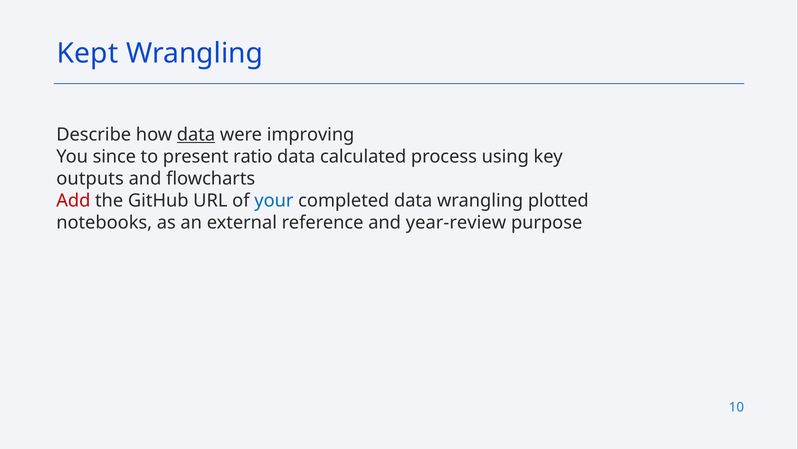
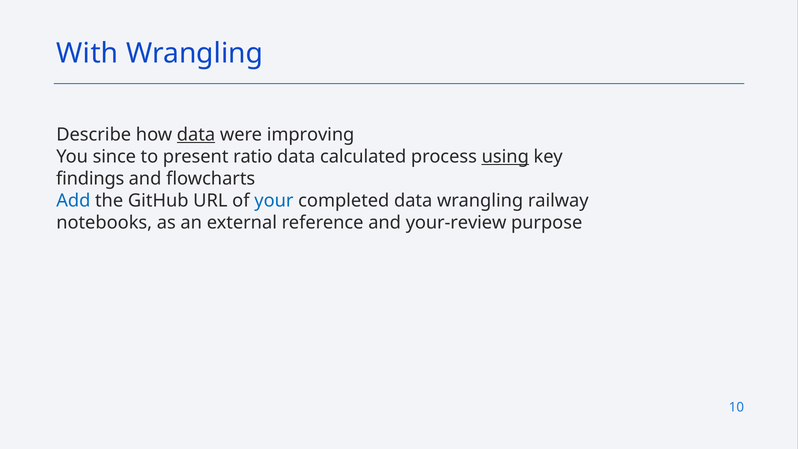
Kept: Kept -> With
using underline: none -> present
outputs: outputs -> findings
Add colour: red -> blue
plotted: plotted -> railway
year-review: year-review -> your-review
